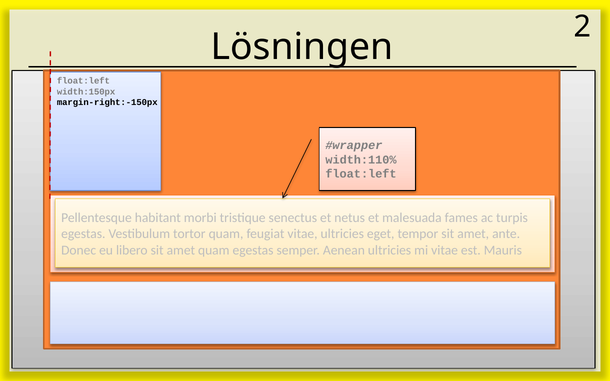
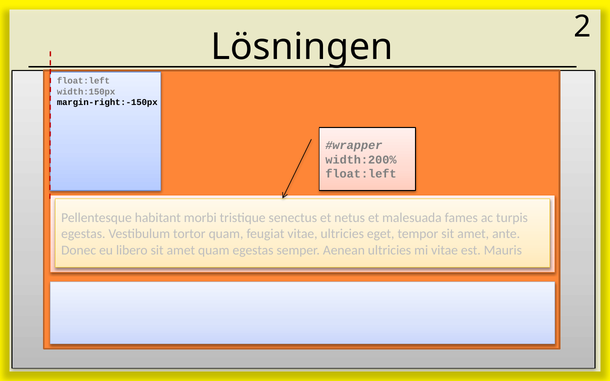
width:110%: width:110% -> width:200%
